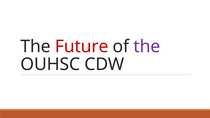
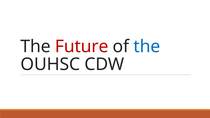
the at (147, 47) colour: purple -> blue
